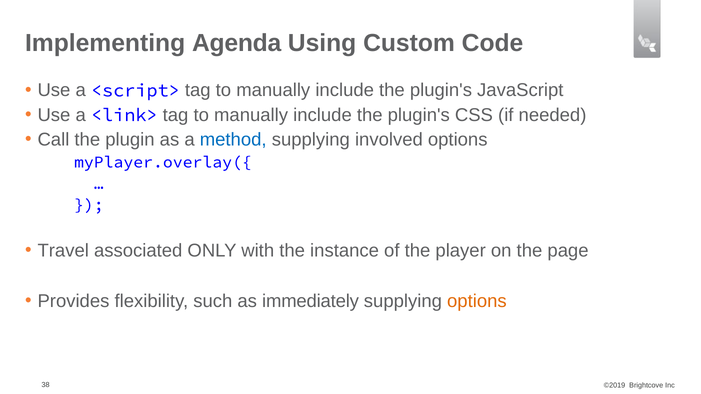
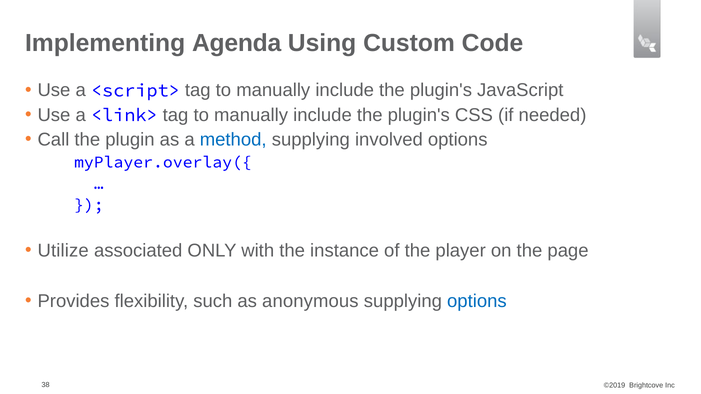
Travel: Travel -> Utilize
immediately: immediately -> anonymous
options at (477, 301) colour: orange -> blue
